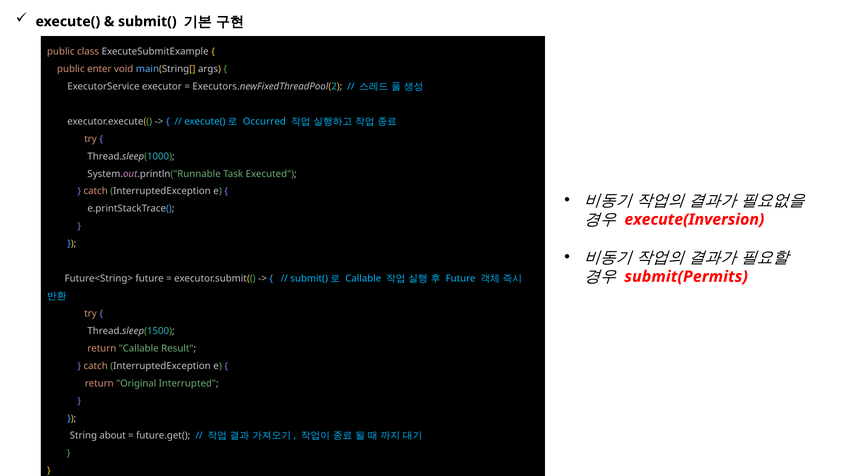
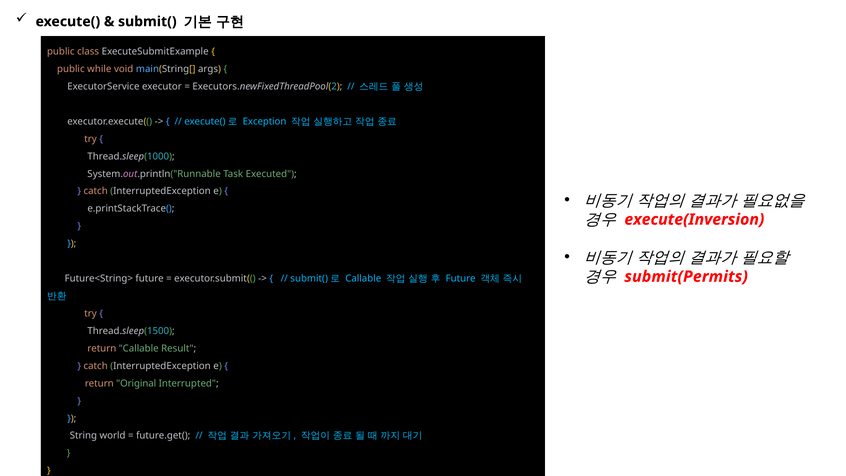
enter: enter -> while
Occurred: Occurred -> Exception
about: about -> world
